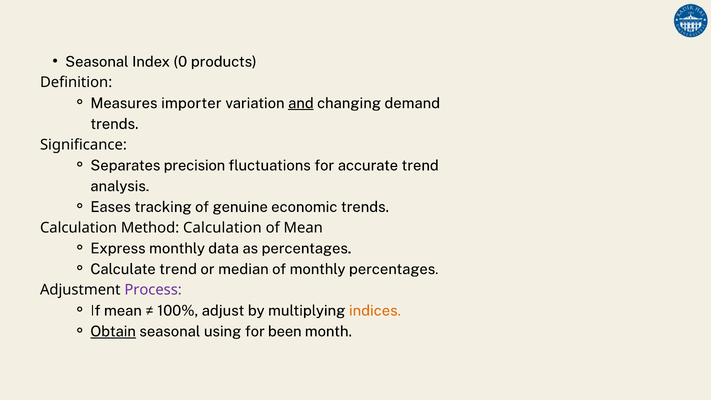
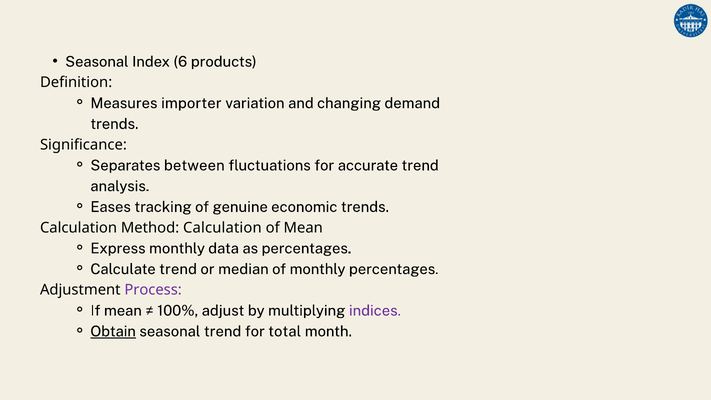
0: 0 -> 6
and underline: present -> none
precision: precision -> between
indices colour: orange -> purple
seasonal using: using -> trend
been: been -> total
